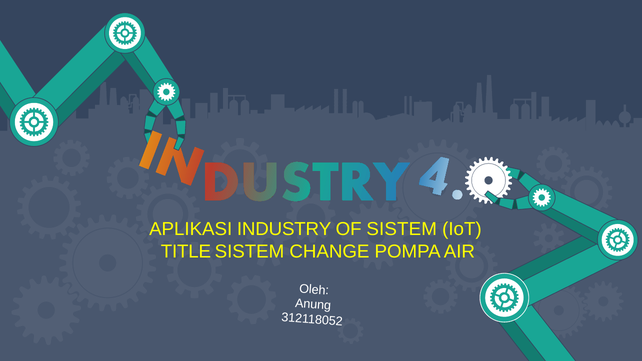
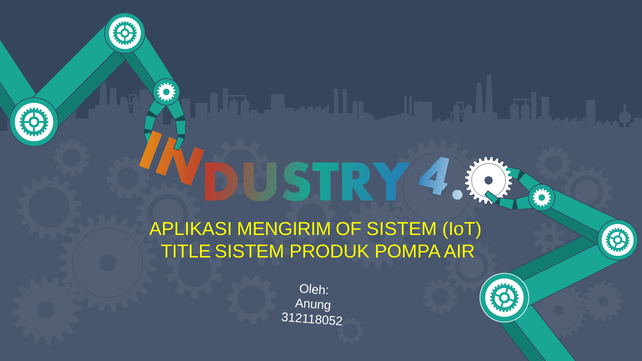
INDUSTRY: INDUSTRY -> MENGIRIM
CHANGE: CHANGE -> PRODUK
